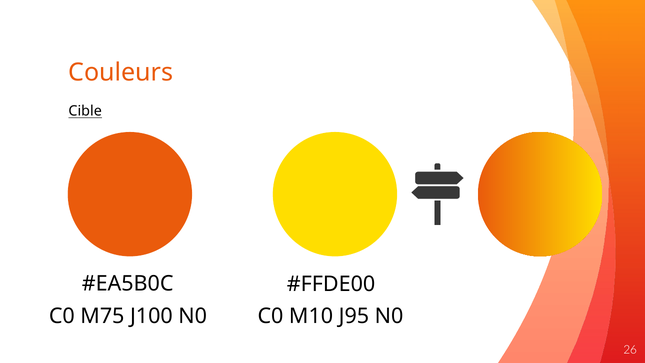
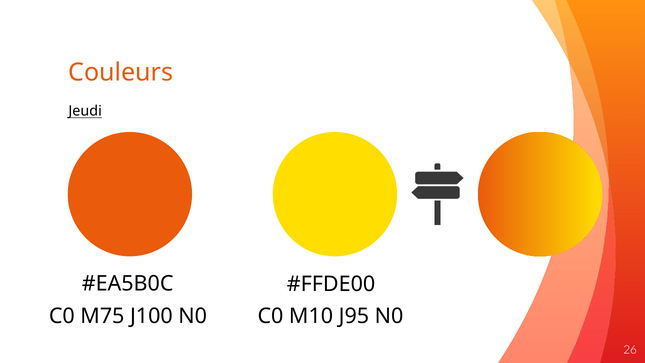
Cible: Cible -> Jeudi
